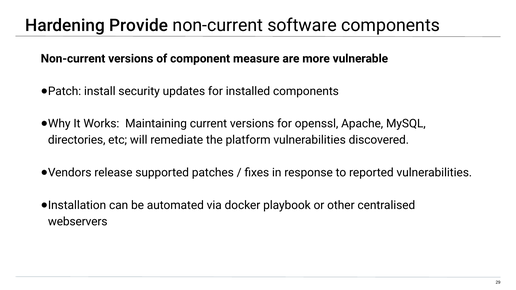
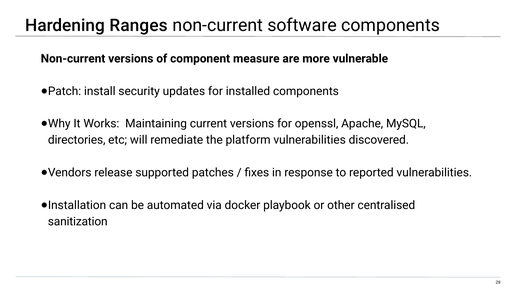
Provide: Provide -> Ranges
webservers: webservers -> sanitization
